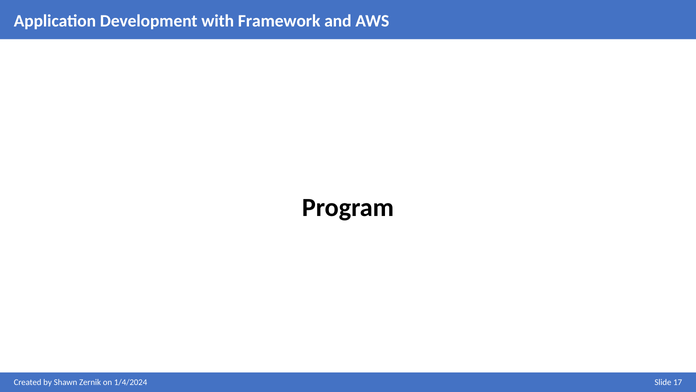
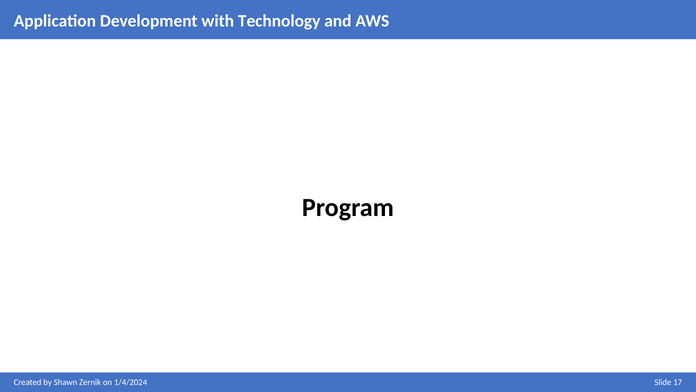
Framework: Framework -> Technology
